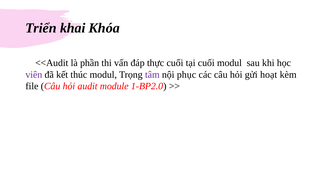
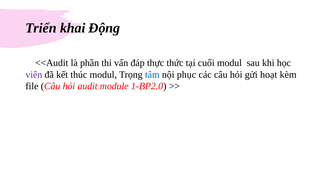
Khóa: Khóa -> Động
thực cuối: cuối -> thức
tâm colour: purple -> blue
